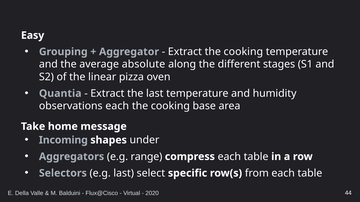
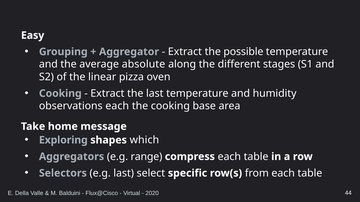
Extract the cooking: cooking -> possible
Quantia at (60, 94): Quantia -> Cooking
Incoming: Incoming -> Exploring
under: under -> which
